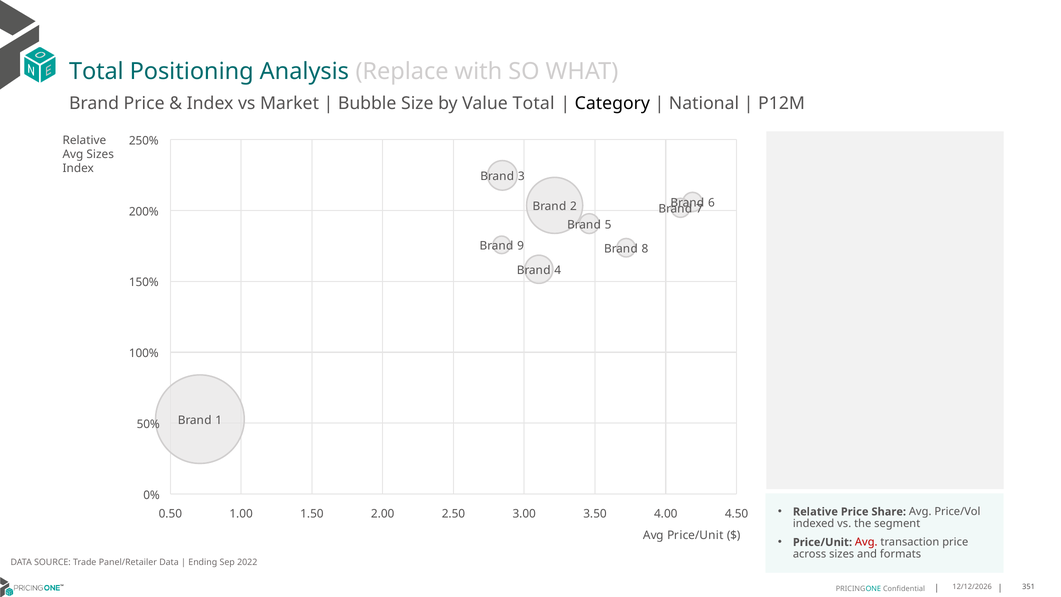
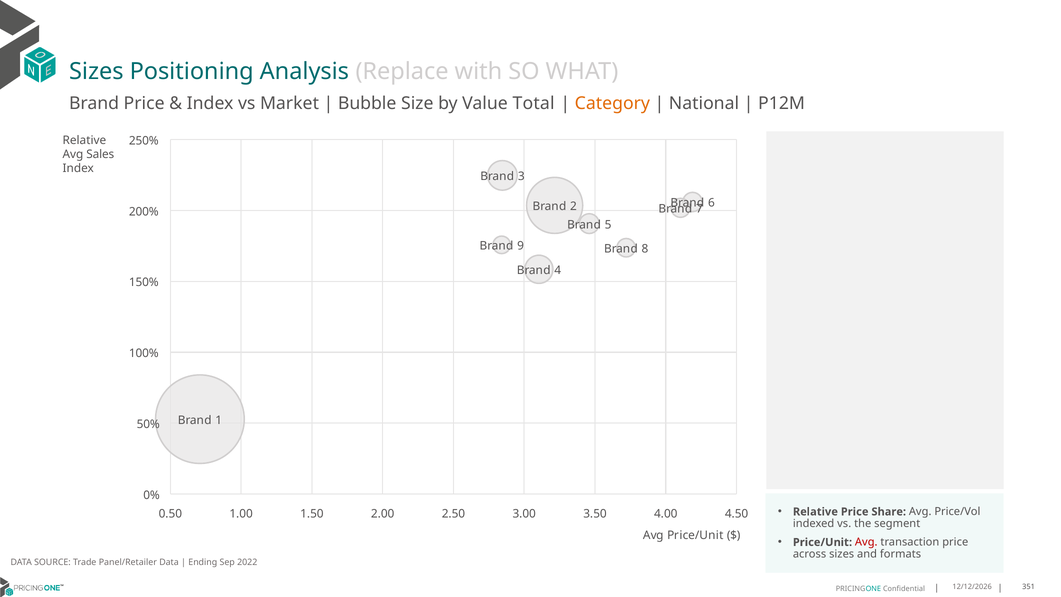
Total at (96, 71): Total -> Sizes
Category colour: black -> orange
Avg Sizes: Sizes -> Sales
